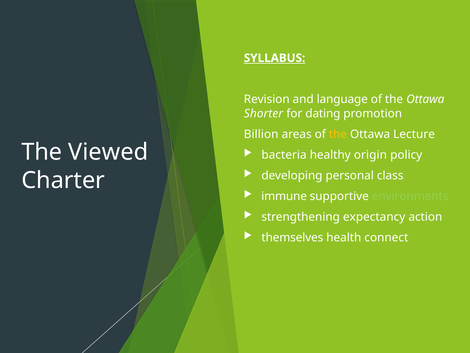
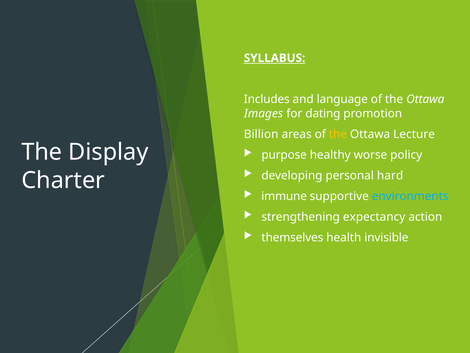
Revision: Revision -> Includes
Shorter: Shorter -> Images
Viewed: Viewed -> Display
bacteria: bacteria -> purpose
origin: origin -> worse
class: class -> hard
environments colour: light green -> light blue
connect: connect -> invisible
